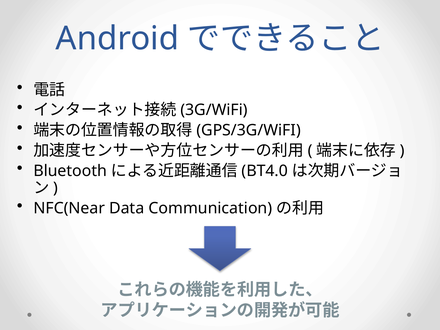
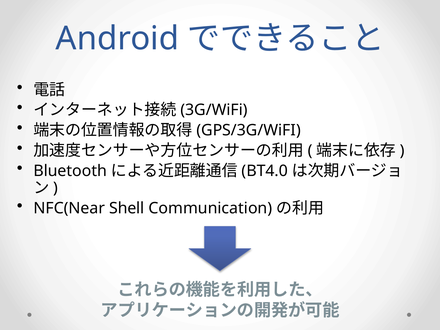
Data: Data -> Shell
